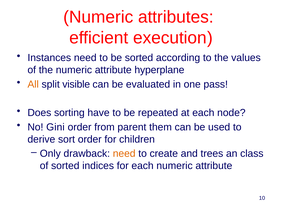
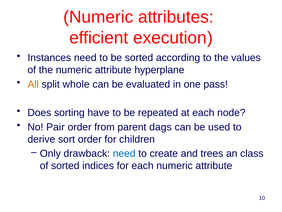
visible: visible -> whole
Gini: Gini -> Pair
them: them -> dags
need at (124, 153) colour: orange -> blue
